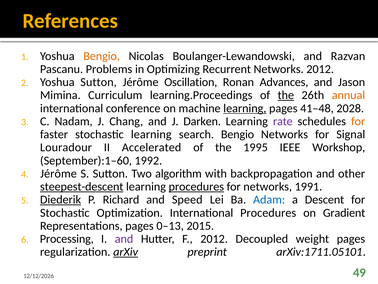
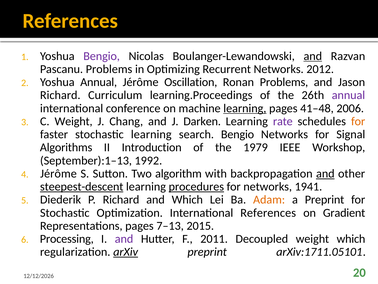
Bengio at (102, 56) colour: orange -> purple
and at (313, 56) underline: none -> present
Yoshua Sutton: Sutton -> Annual
Ronan Advances: Advances -> Problems
Mimina at (60, 95): Mimina -> Richard
the at (286, 95) underline: present -> none
annual at (348, 95) colour: orange -> purple
2028: 2028 -> 2006
C Nadam: Nadam -> Weight
Louradour: Louradour -> Algorithms
Accelerated: Accelerated -> Introduction
1995: 1995 -> 1979
September):1–60: September):1–60 -> September):1–13
and at (325, 173) underline: none -> present
1991: 1991 -> 1941
Diederik underline: present -> none
and Speed: Speed -> Which
Adam colour: blue -> orange
a Descent: Descent -> Preprint
International Procedures: Procedures -> References
0–13: 0–13 -> 7–13
F 2012: 2012 -> 2011
weight pages: pages -> which
49: 49 -> 20
